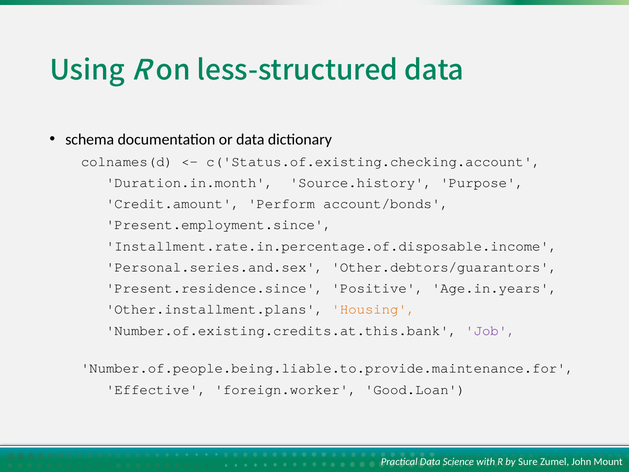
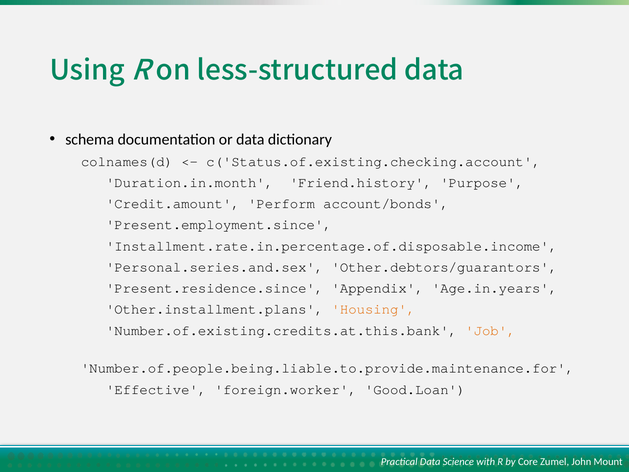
Source.history: Source.history -> Friend.history
Positive: Positive -> Appendix
Job colour: purple -> orange
Sure: Sure -> Core
